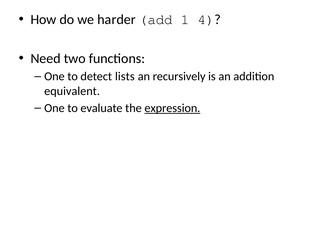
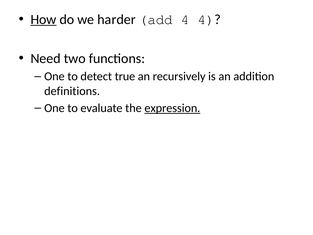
How underline: none -> present
add 1: 1 -> 4
lists: lists -> true
equivalent: equivalent -> definitions
